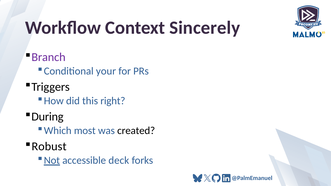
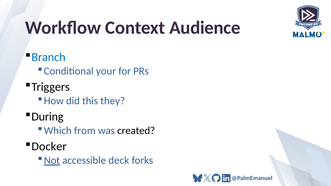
Sincerely: Sincerely -> Audience
Branch colour: purple -> blue
right: right -> they
most: most -> from
Robust: Robust -> Docker
